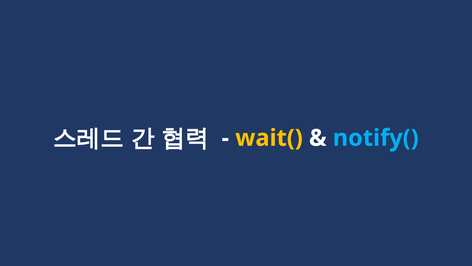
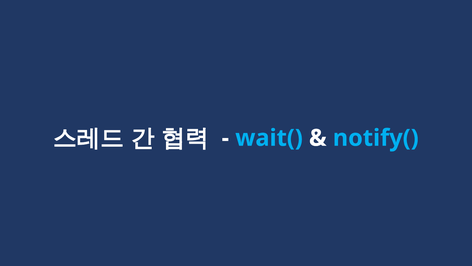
wait( colour: yellow -> light blue
